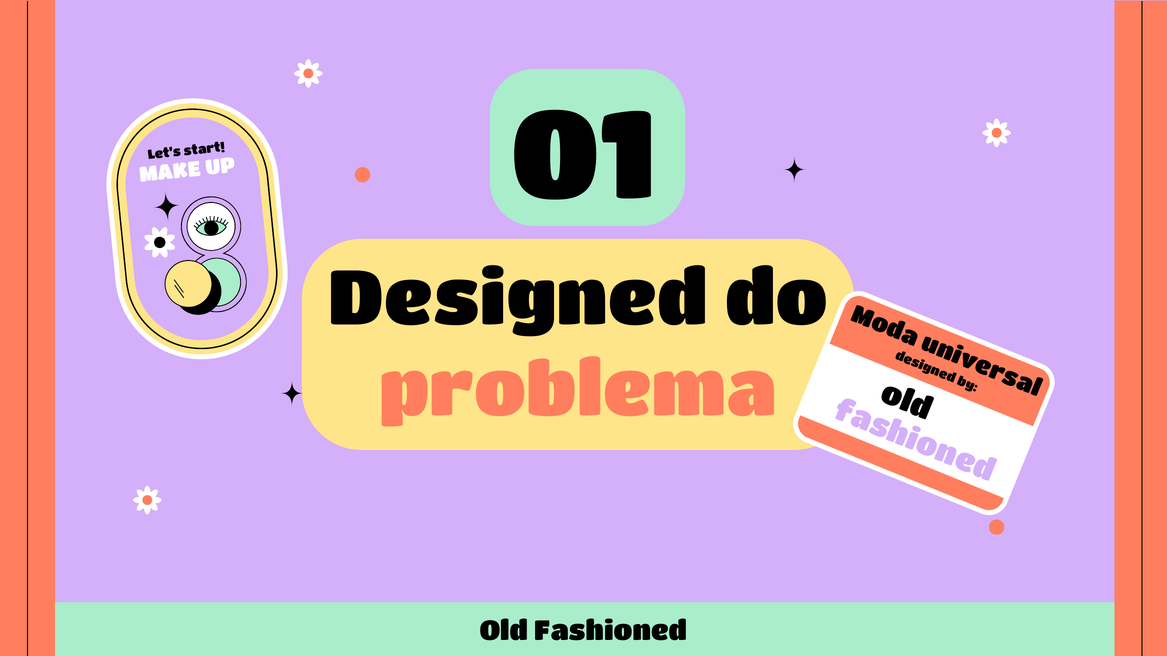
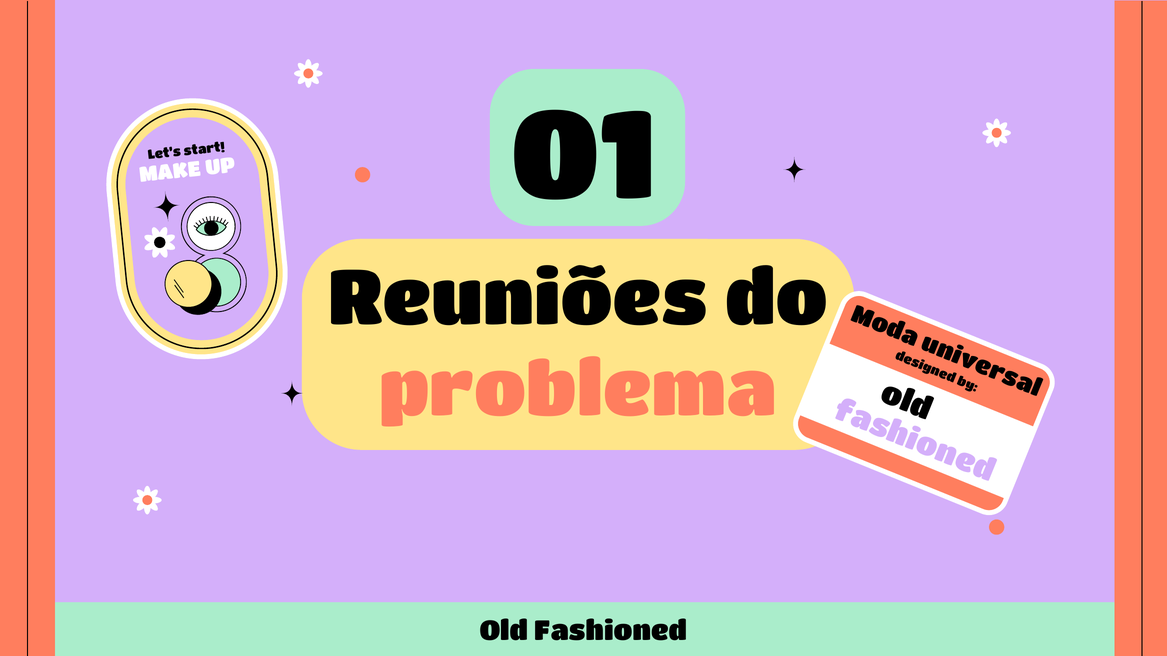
Designed: Designed -> Reuniões
